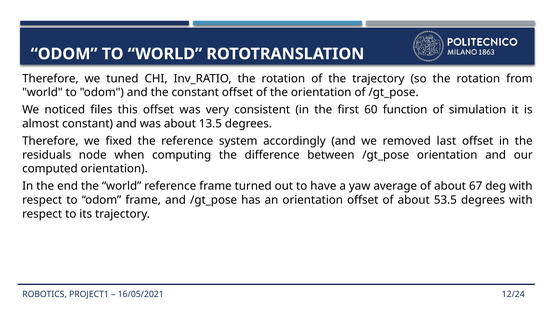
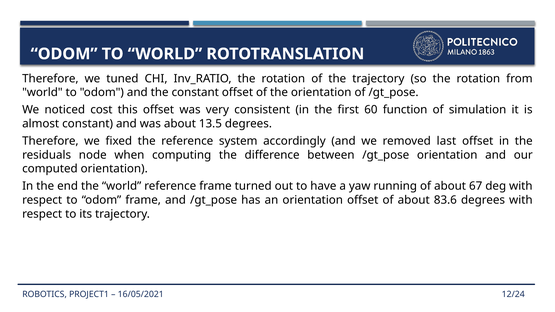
files: files -> cost
average: average -> running
53.5: 53.5 -> 83.6
